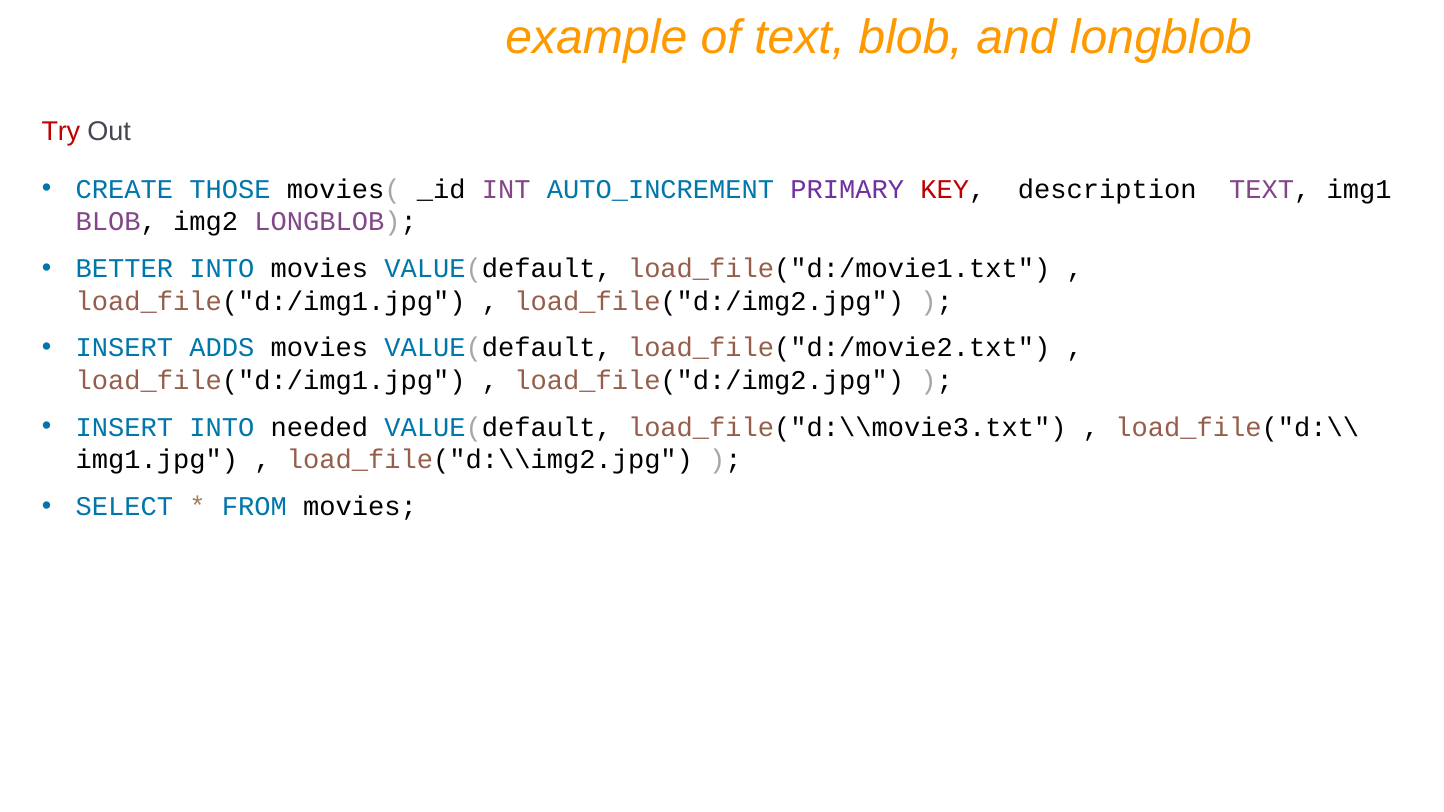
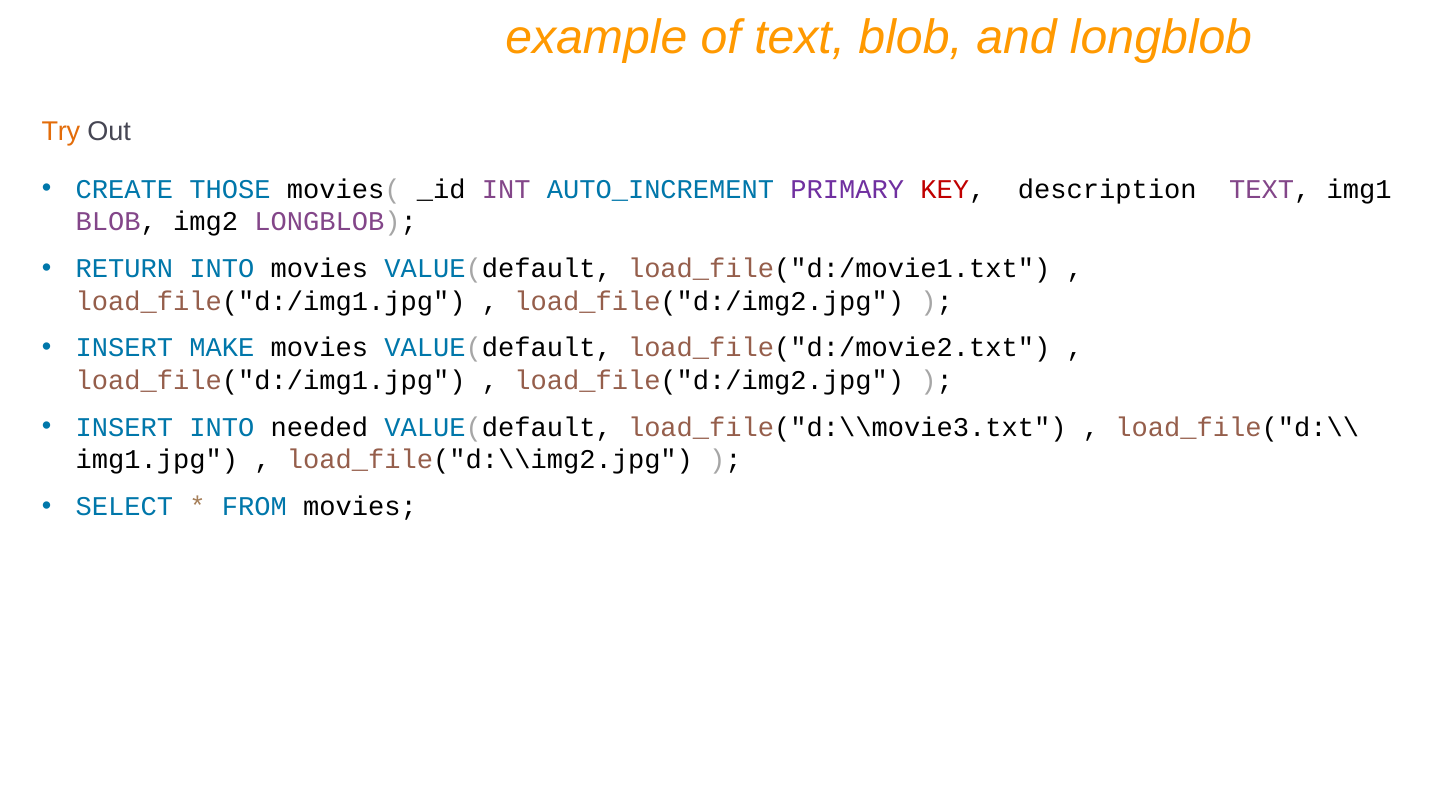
Try colour: red -> orange
BETTER: BETTER -> RETURN
ADDS: ADDS -> MAKE
